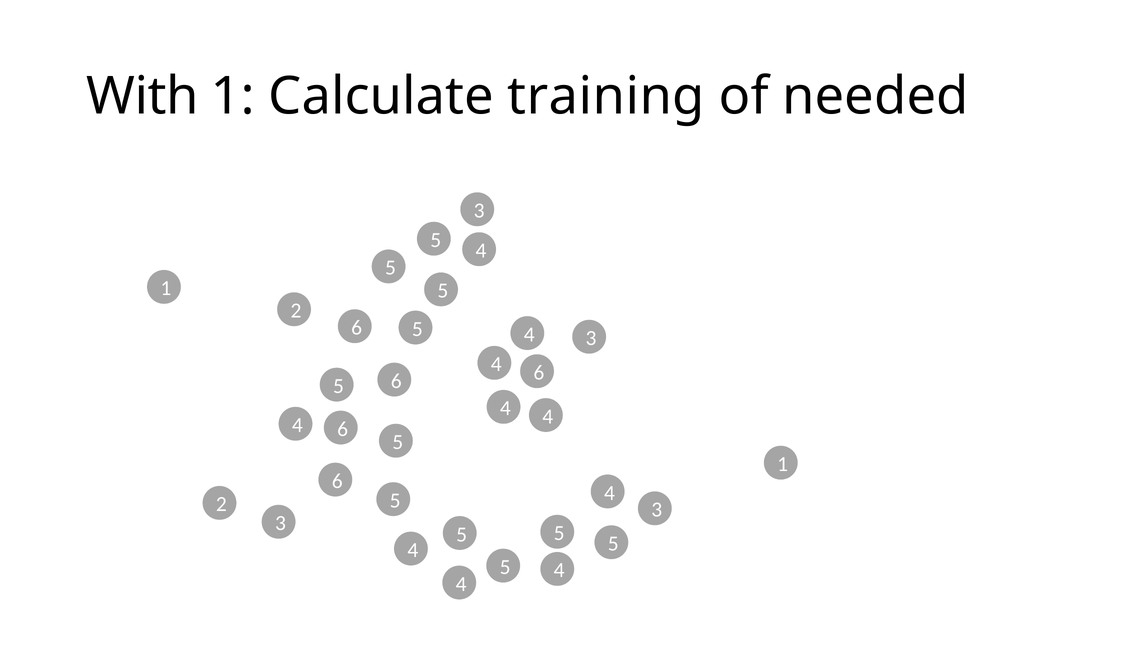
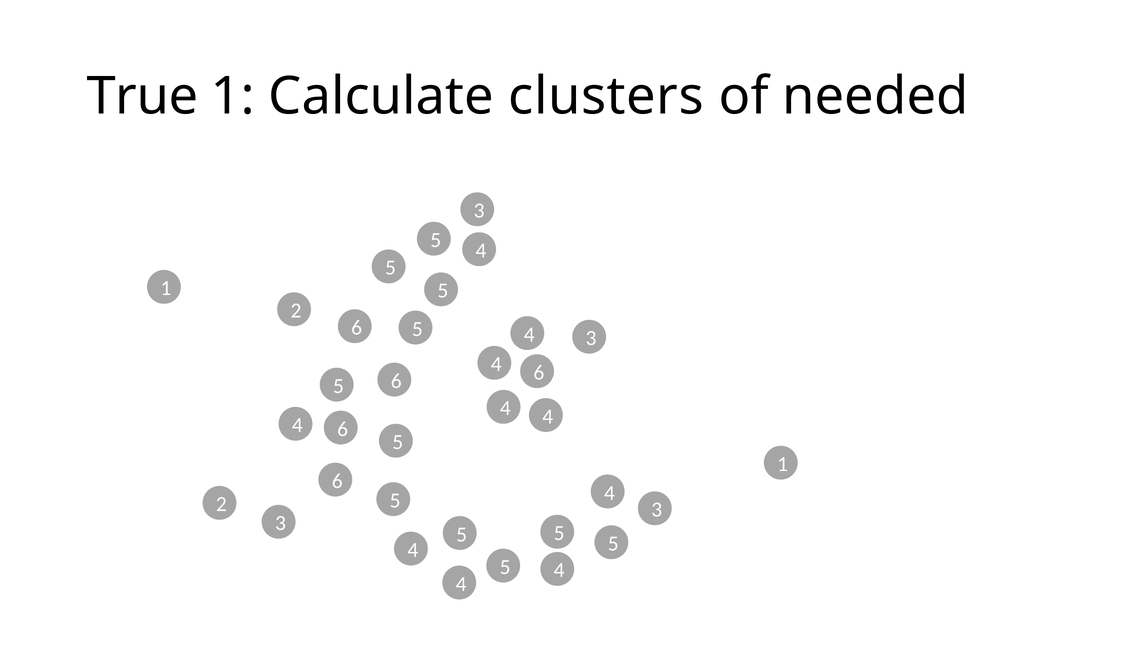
With: With -> True
training: training -> clusters
